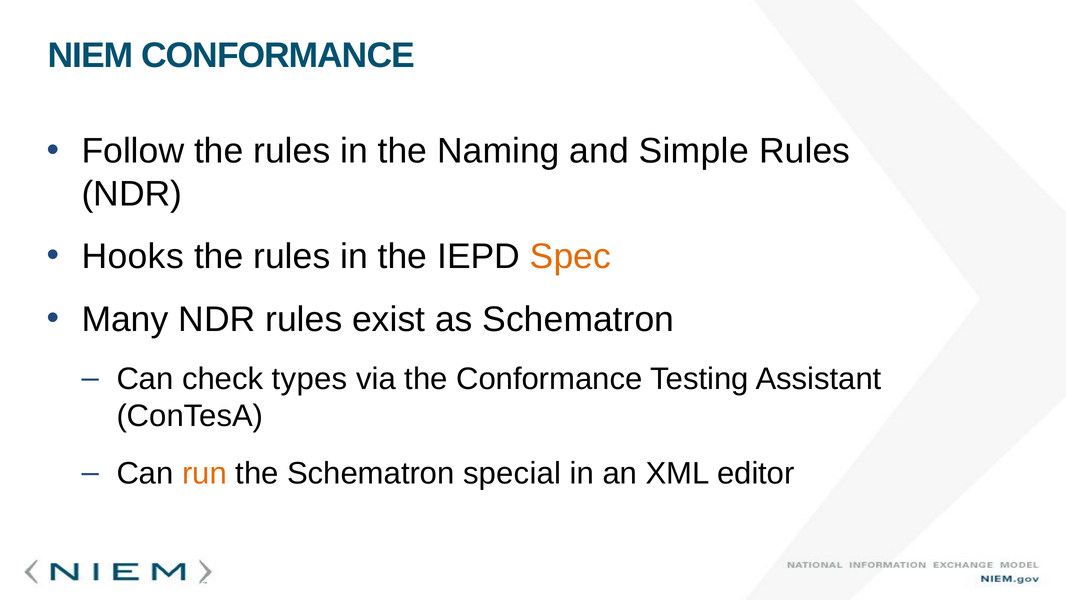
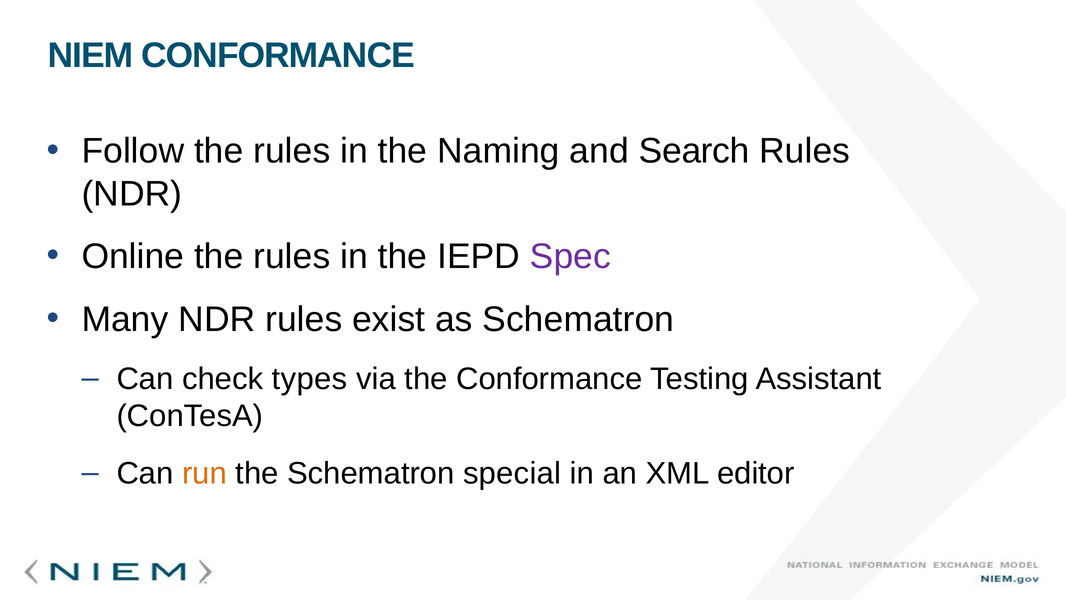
Simple: Simple -> Search
Hooks: Hooks -> Online
Spec colour: orange -> purple
